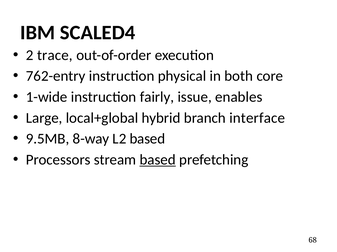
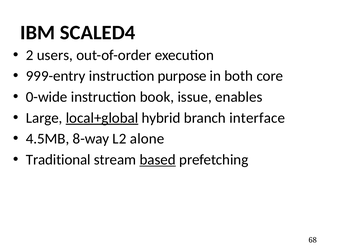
trace: trace -> users
762-entry: 762-entry -> 999-entry
physical: physical -> purpose
1-wide: 1-wide -> 0-wide
fairly: fairly -> book
local+global underline: none -> present
9.5MB: 9.5MB -> 4.5MB
L2 based: based -> alone
Processors: Processors -> Traditional
